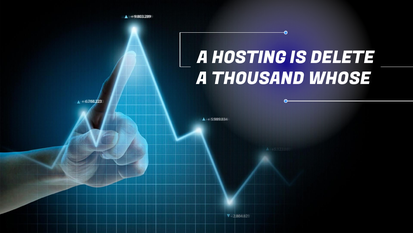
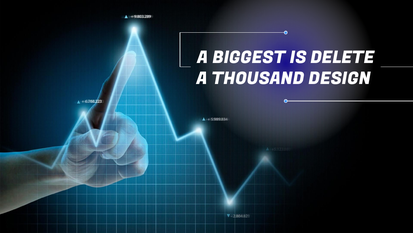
HOSTING: HOSTING -> BIGGEST
WHOSE: WHOSE -> DESIGN
